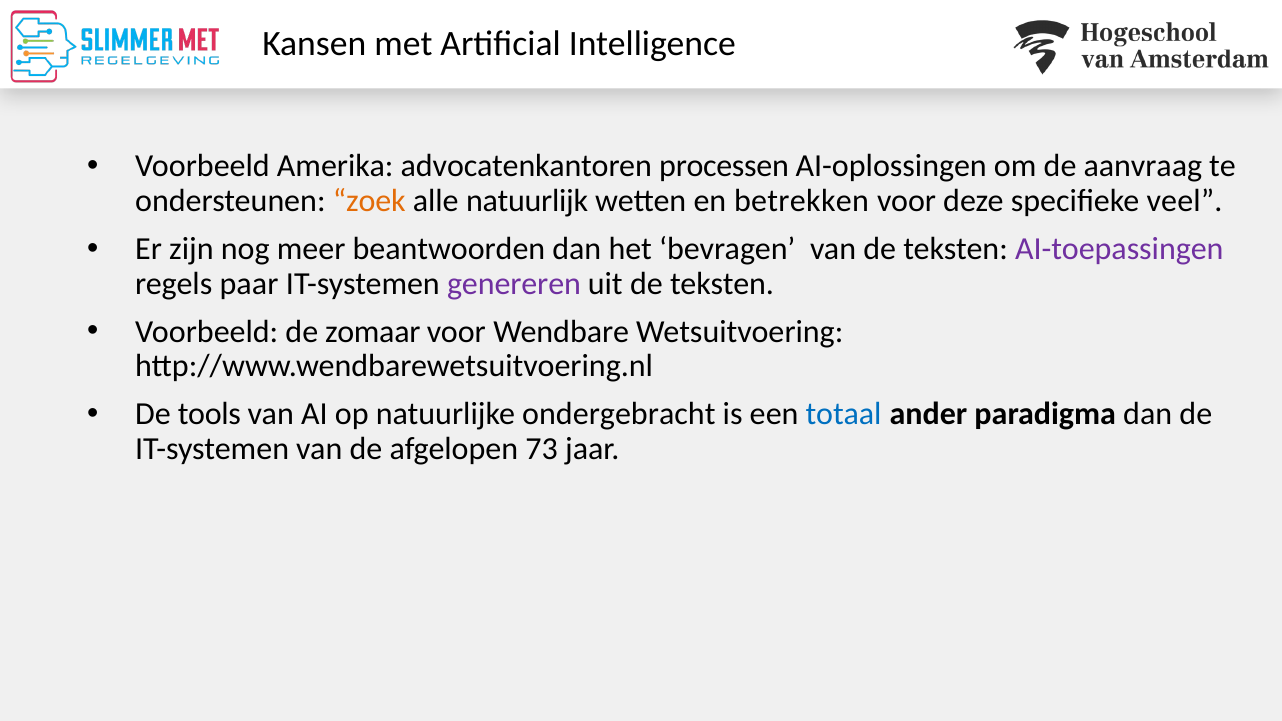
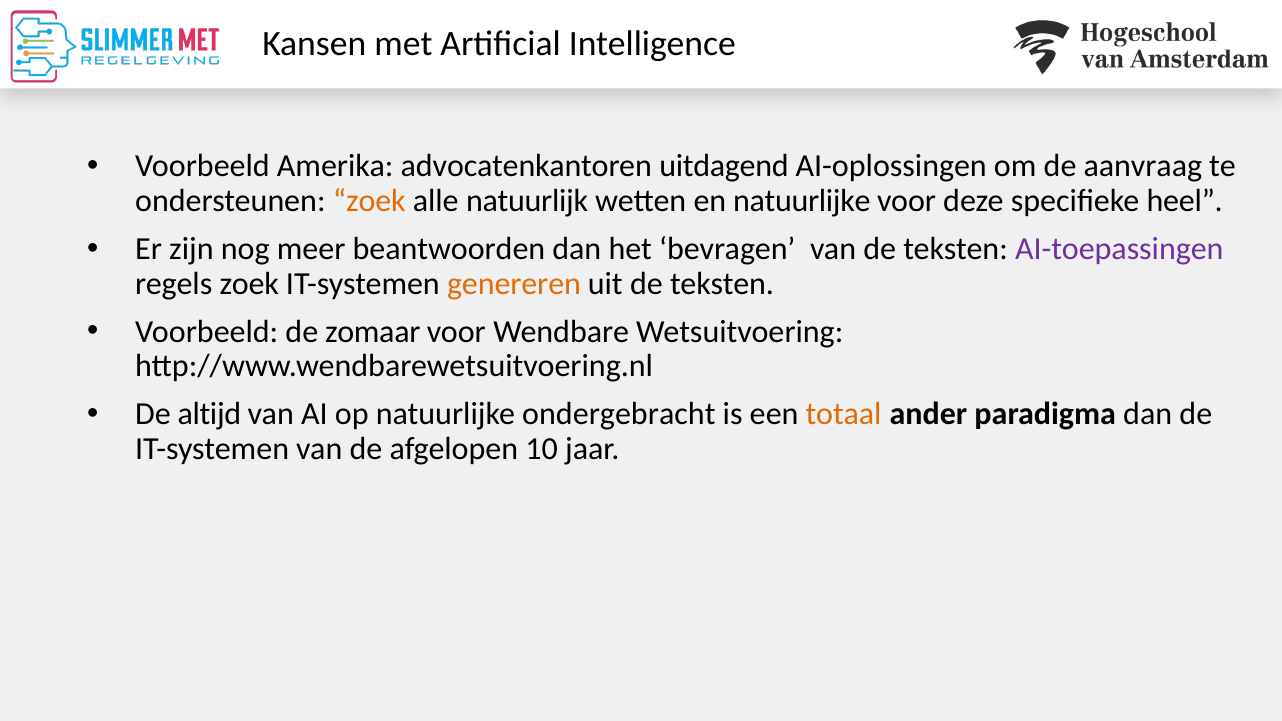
processen: processen -> uitdagend
en betrekken: betrekken -> natuurlijke
veel: veel -> heel
regels paar: paar -> zoek
genereren colour: purple -> orange
tools: tools -> altijd
totaal colour: blue -> orange
73: 73 -> 10
